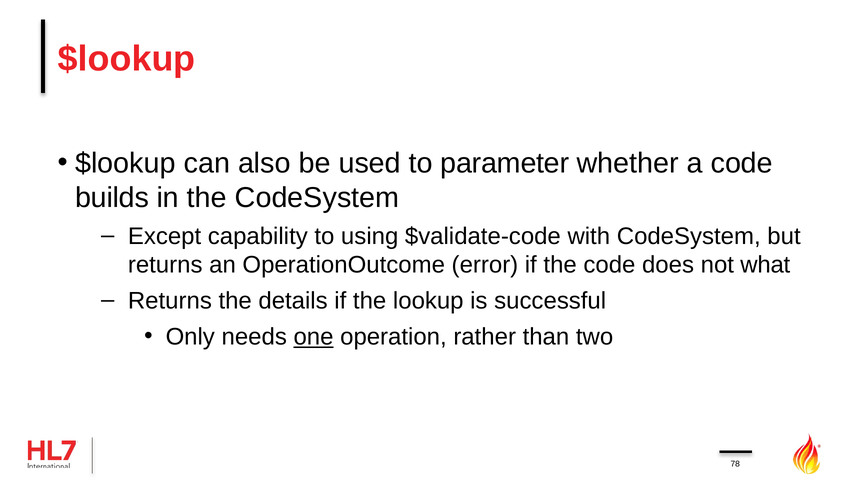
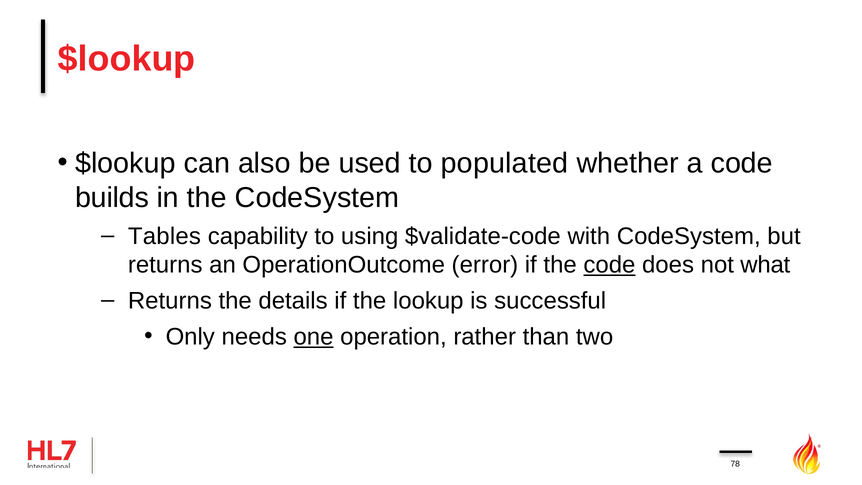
parameter: parameter -> populated
Except: Except -> Tables
code at (609, 265) underline: none -> present
